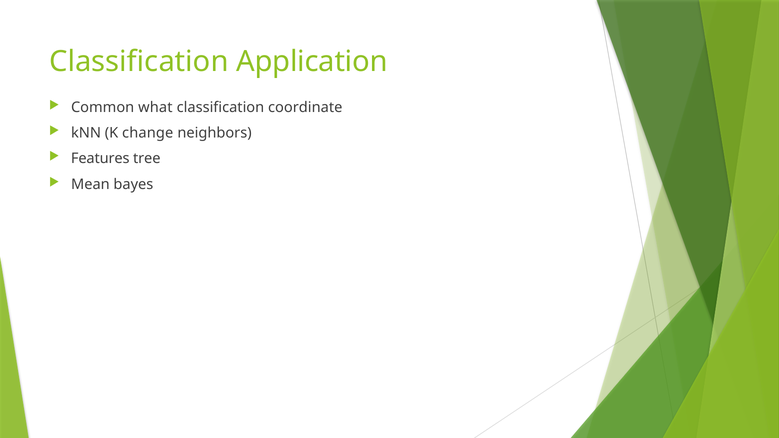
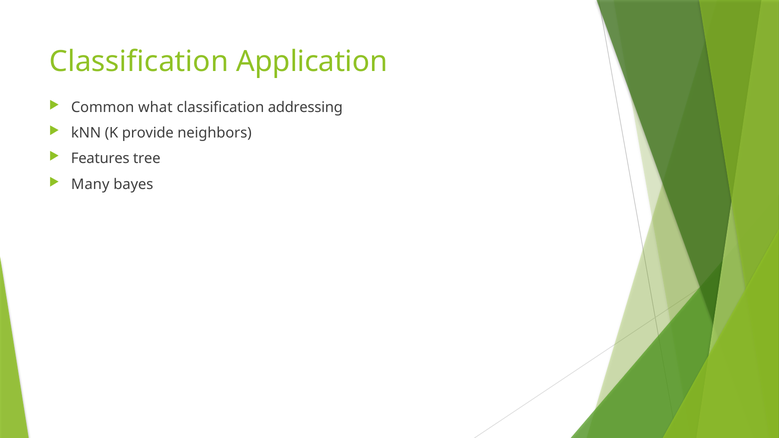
coordinate: coordinate -> addressing
change: change -> provide
Mean: Mean -> Many
